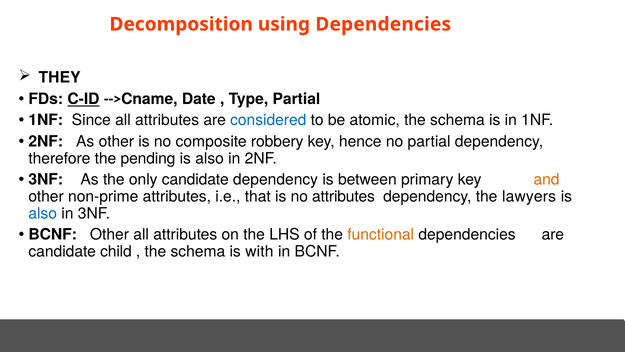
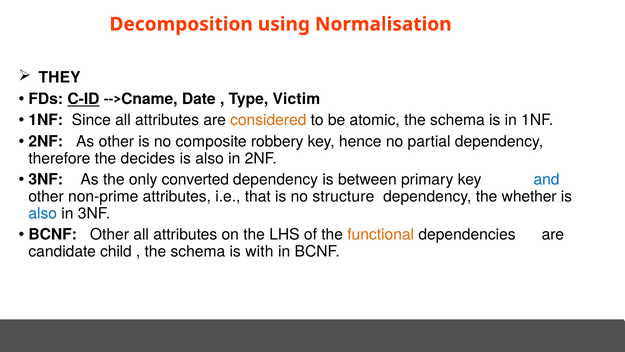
using Dependencies: Dependencies -> Normalisation
Type Partial: Partial -> Victim
considered colour: blue -> orange
pending: pending -> decides
only candidate: candidate -> converted
and colour: orange -> blue
no attributes: attributes -> structure
lawyers: lawyers -> whether
